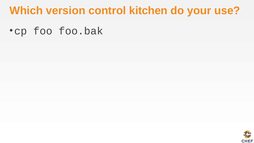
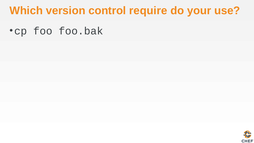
kitchen: kitchen -> require
